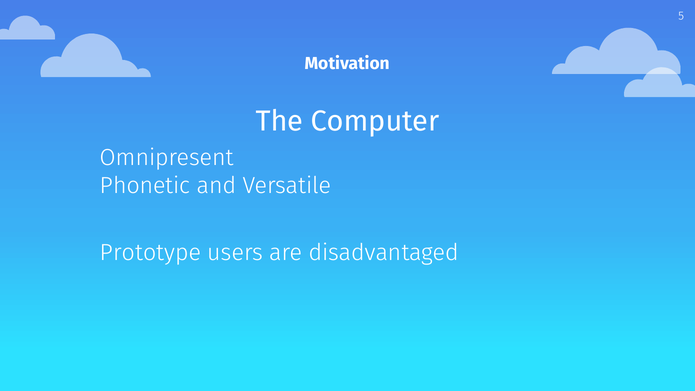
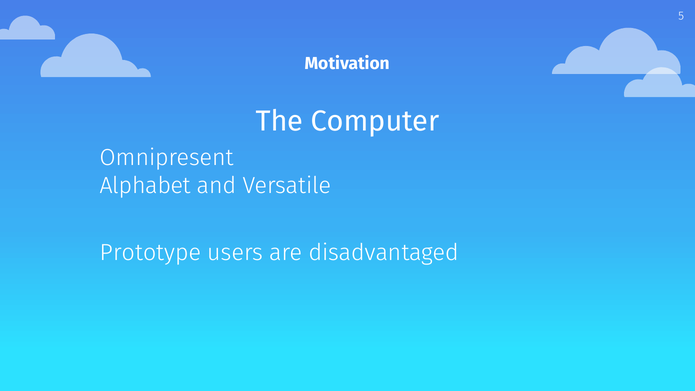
Phonetic: Phonetic -> Alphabet
